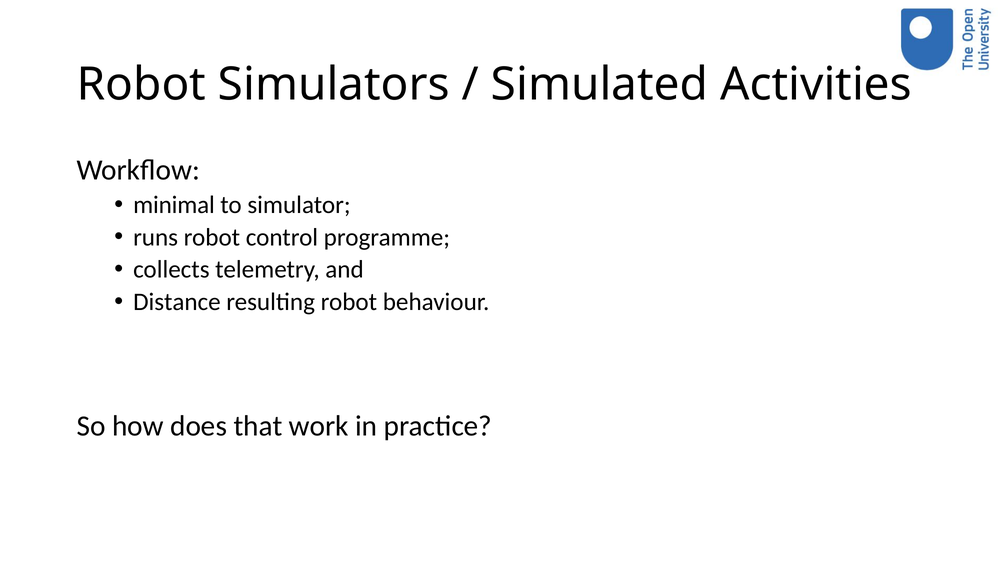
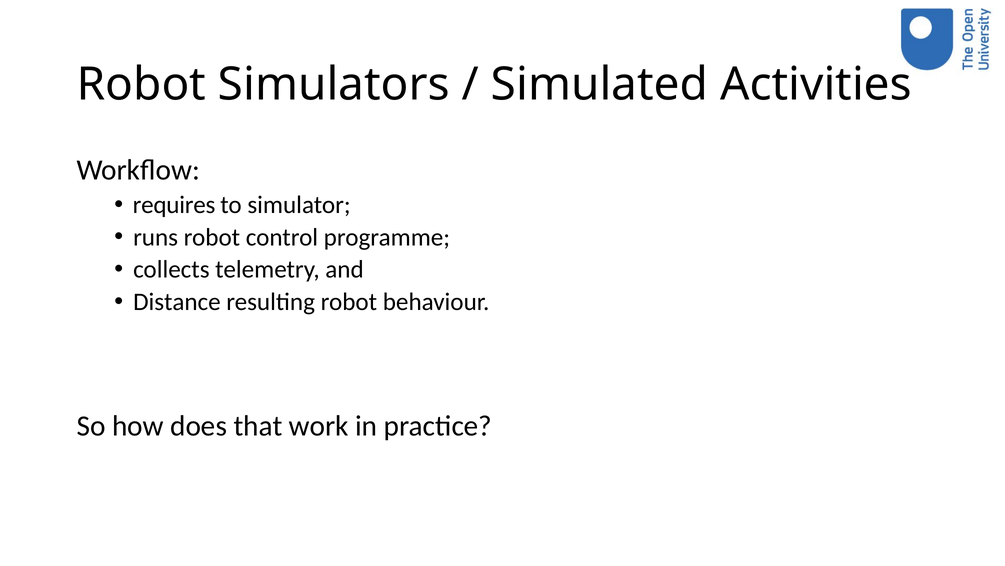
minimal: minimal -> requires
